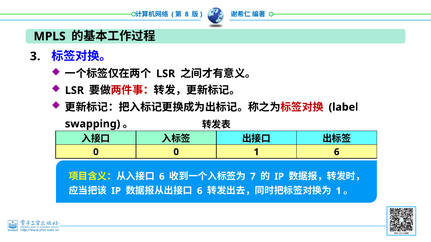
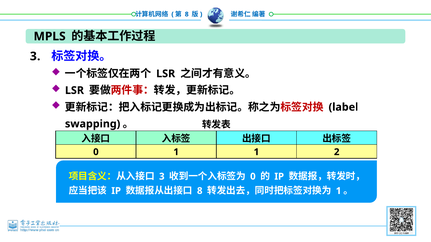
0 0: 0 -> 1
1 6: 6 -> 2
6 at (162, 177): 6 -> 3
7 at (253, 177): 7 -> 0
6 at (200, 191): 6 -> 8
